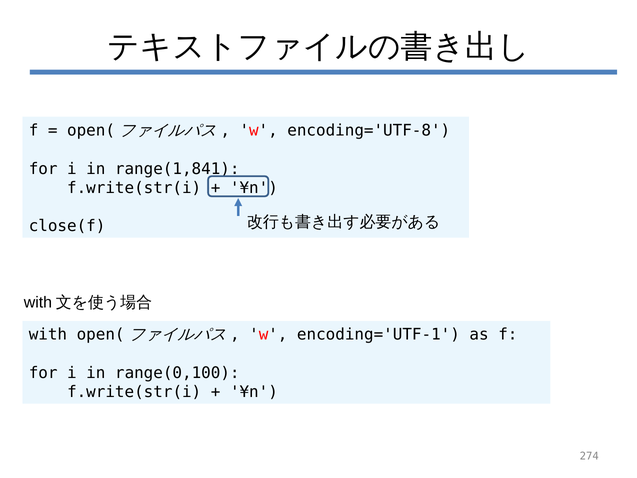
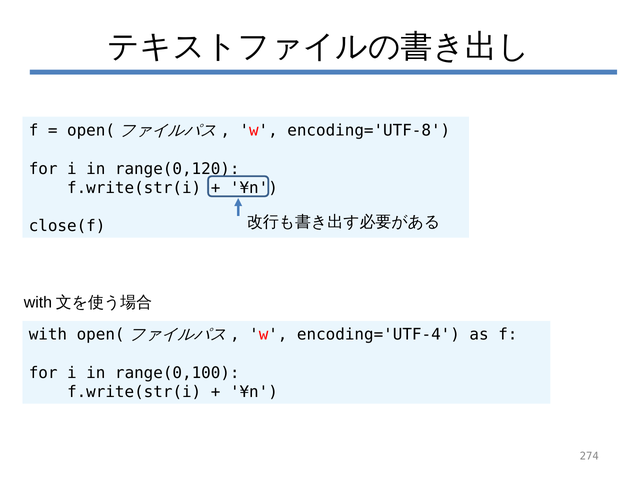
range(1,841: range(1,841 -> range(0,120
encoding='UTF-1: encoding='UTF-1 -> encoding='UTF-4
